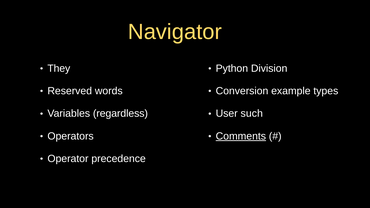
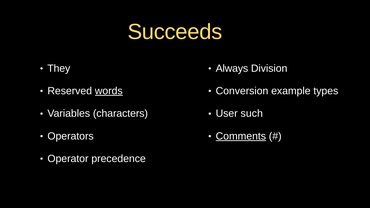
Navigator: Navigator -> Succeeds
Python: Python -> Always
words underline: none -> present
regardless: regardless -> characters
